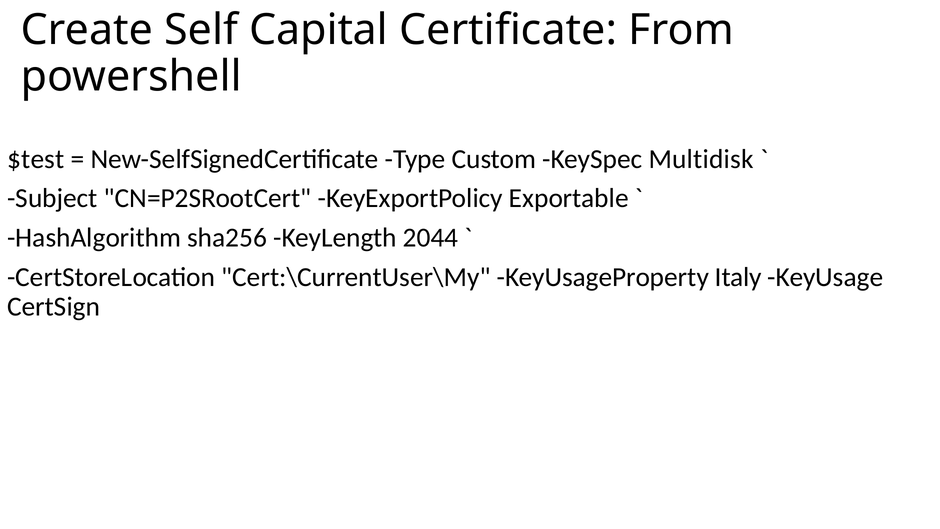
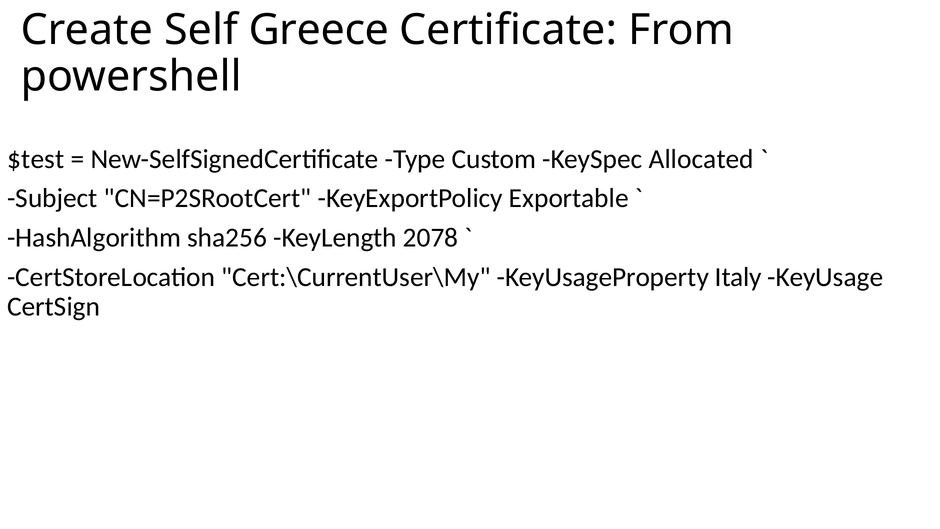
Capital: Capital -> Greece
Multidisk: Multidisk -> Allocated
2044: 2044 -> 2078
